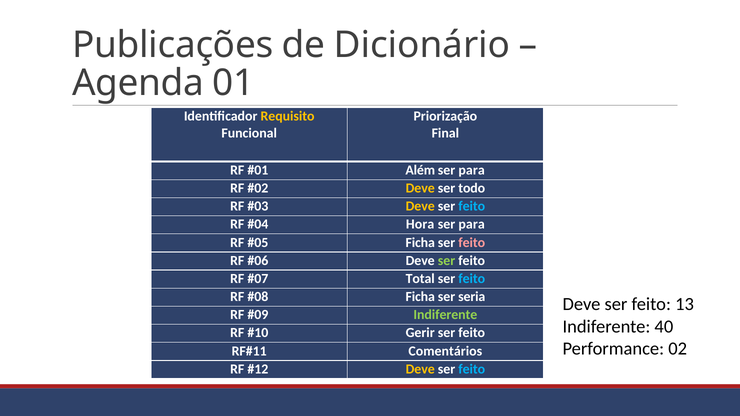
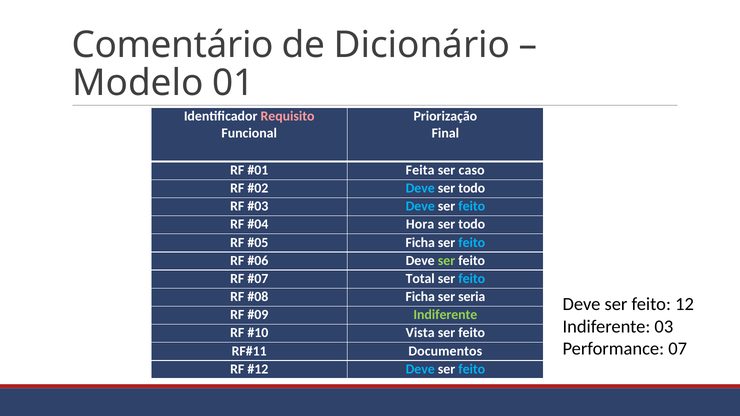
Publicações: Publicações -> Comentário
Agenda: Agenda -> Modelo
Requisito colour: yellow -> pink
Além: Além -> Feita
para at (472, 170): para -> caso
Deve at (420, 188) colour: yellow -> light blue
Deve at (420, 206) colour: yellow -> light blue
para at (472, 225): para -> todo
feito at (472, 243) colour: pink -> light blue
13: 13 -> 12
40: 40 -> 03
Gerir: Gerir -> Vista
02: 02 -> 07
Comentários: Comentários -> Documentos
Deve at (420, 369) colour: yellow -> light blue
